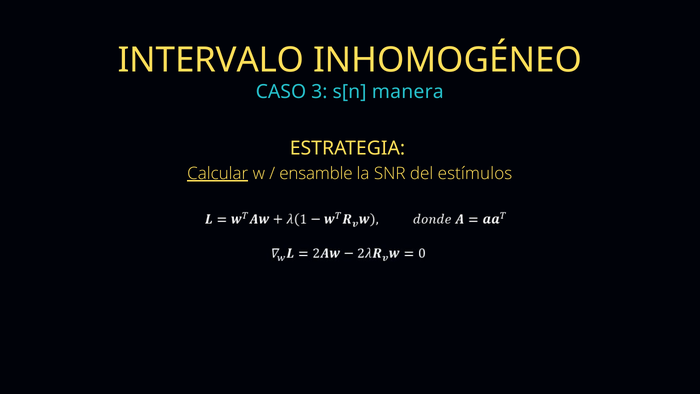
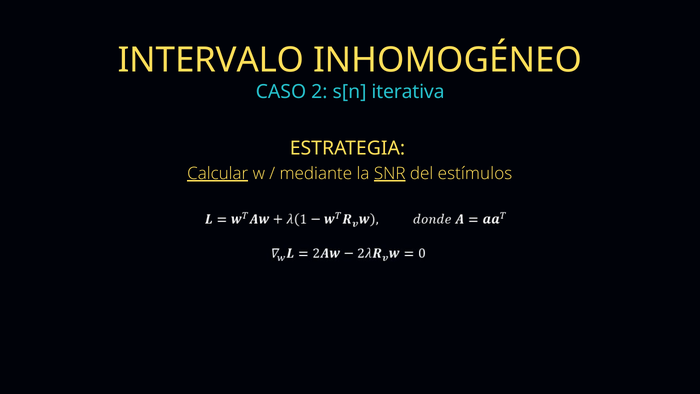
3: 3 -> 2
manera: manera -> iterativa
ensamble: ensamble -> mediante
SNR underline: none -> present
